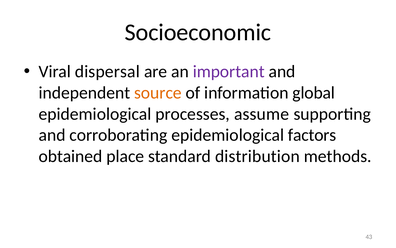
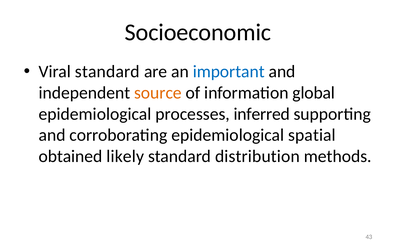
Viral dispersal: dispersal -> standard
important colour: purple -> blue
assume: assume -> inferred
factors: factors -> spatial
place: place -> likely
